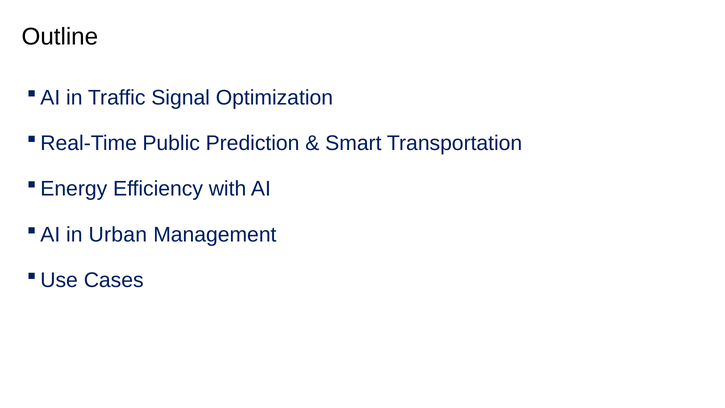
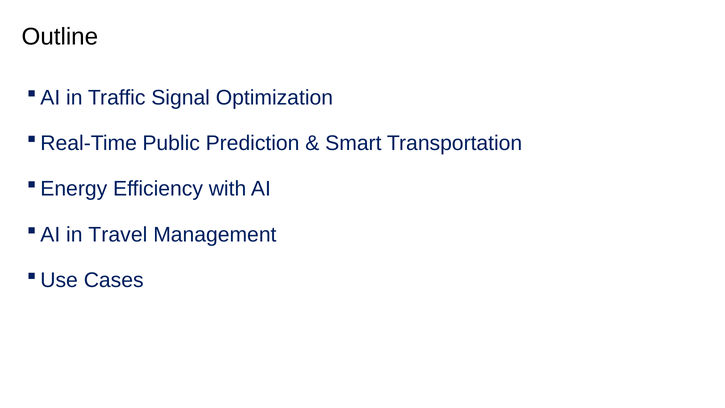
Urban: Urban -> Travel
